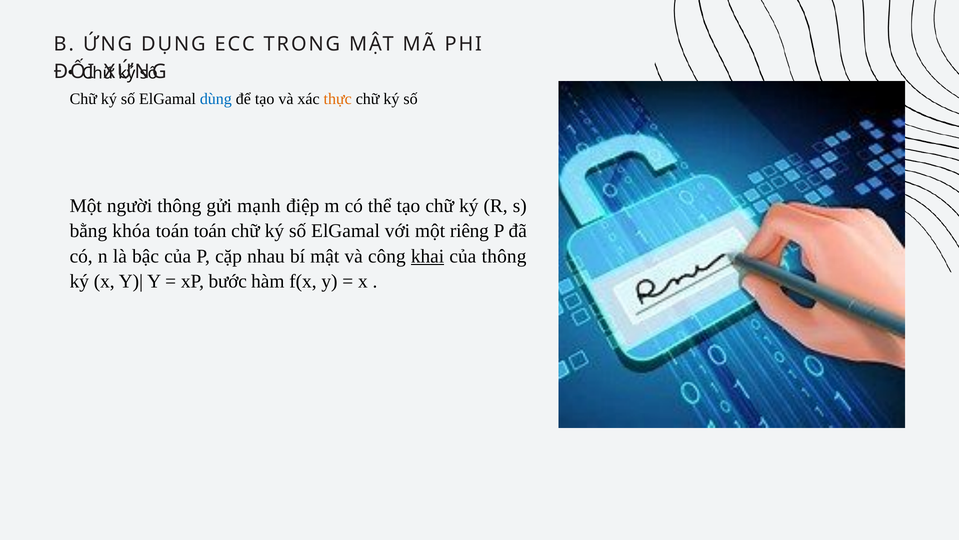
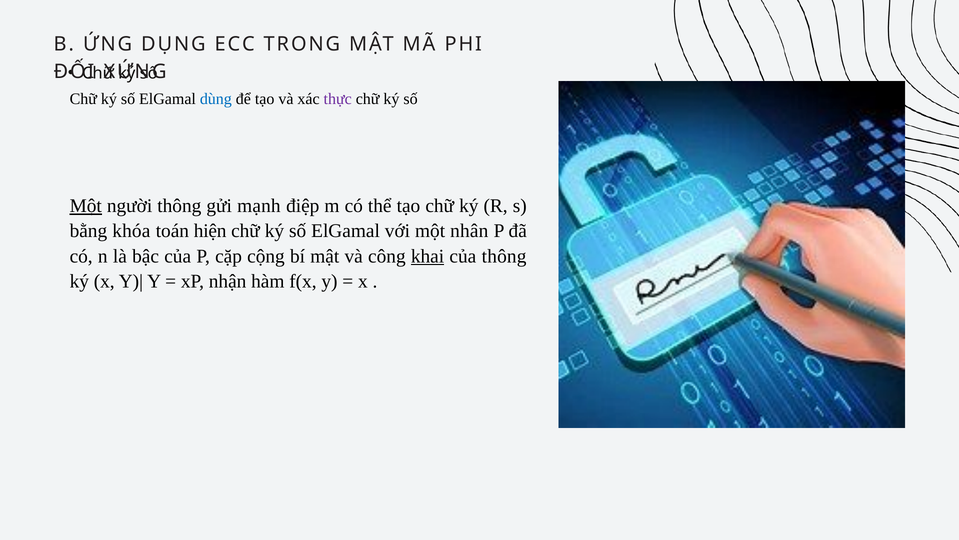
thực colour: orange -> purple
Một at (86, 206) underline: none -> present
toán toán: toán -> hiện
riêng: riêng -> nhân
nhau: nhau -> cộng
bước: bước -> nhận
